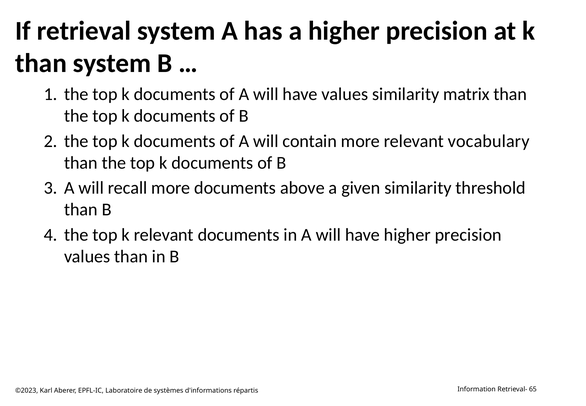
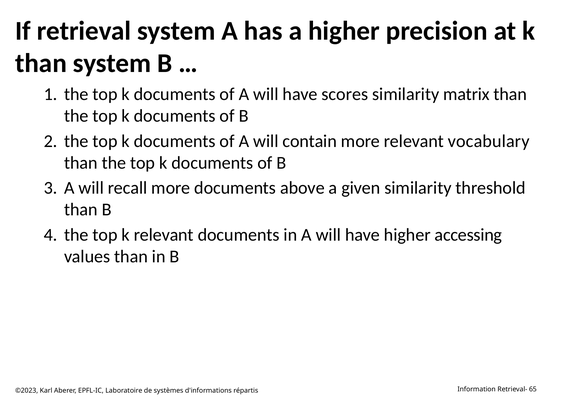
have values: values -> scores
have higher precision: precision -> accessing
